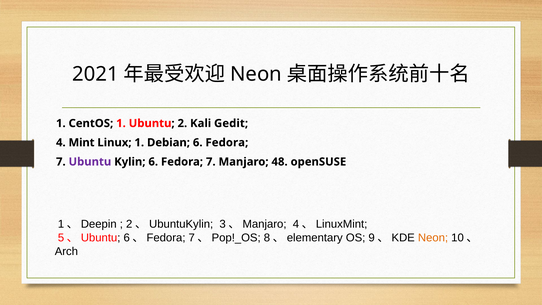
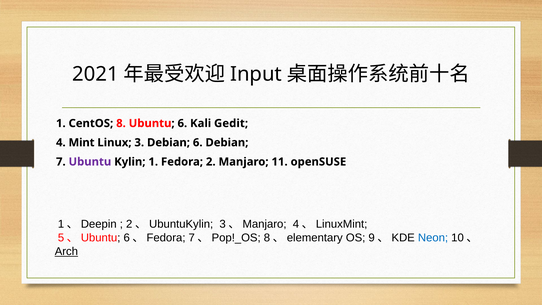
Neon at (256, 74): Neon -> Input
CentOS 1: 1 -> 8
Ubuntu 2: 2 -> 6
Linux 1: 1 -> 3
Debian 6 Fedora: Fedora -> Debian
Kylin 6: 6 -> 1
7 at (211, 162): 7 -> 2
48: 48 -> 11
Neon at (433, 238) colour: orange -> blue
Arch underline: none -> present
